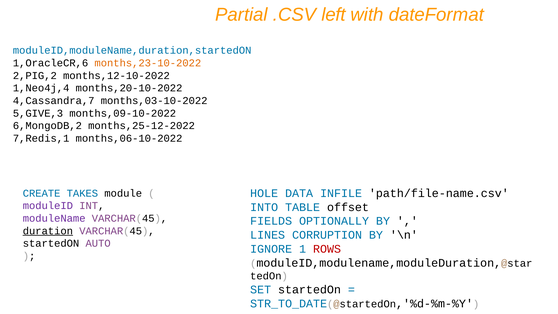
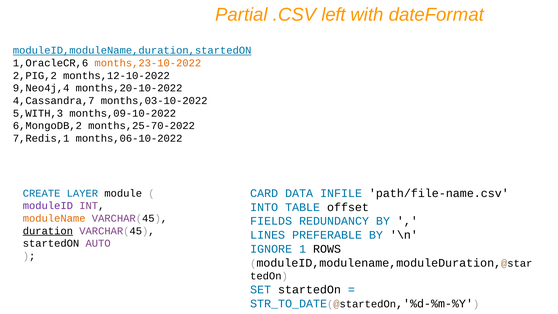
moduleID,moduleName,duration,startedON underline: none -> present
1,Neo4j,4: 1,Neo4j,4 -> 9,Neo4j,4
5,GIVE,3: 5,GIVE,3 -> 5,WITH,3
months,25-12-2022: months,25-12-2022 -> months,25-70-2022
HOLE: HOLE -> CARD
TAKES: TAKES -> LAYER
moduleName colour: purple -> orange
OPTIONALLY: OPTIONALLY -> REDUNDANCY
CORRUPTION: CORRUPTION -> PREFERABLE
ROWS colour: red -> black
